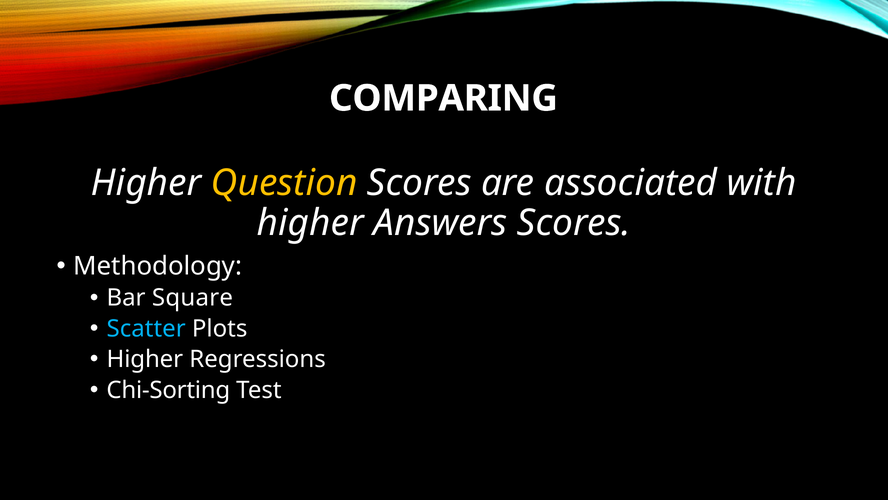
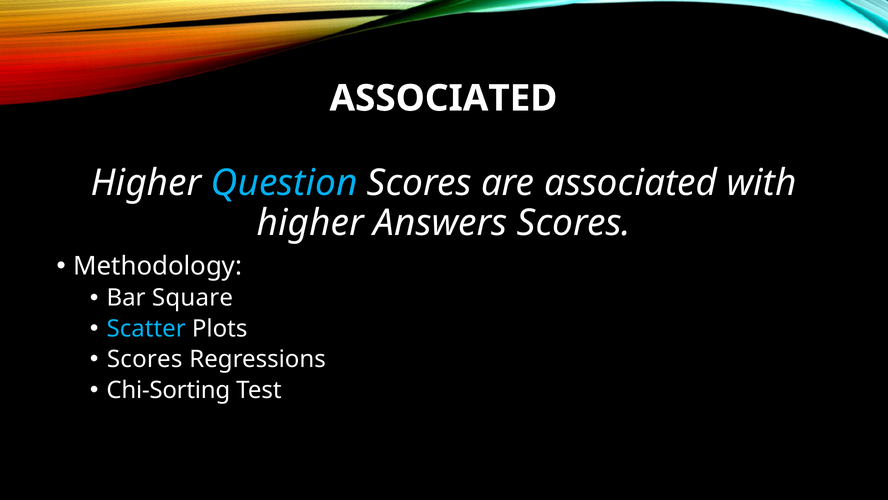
COMPARING at (444, 98): COMPARING -> ASSOCIATED
Question colour: yellow -> light blue
Higher at (145, 359): Higher -> Scores
